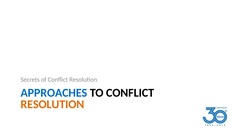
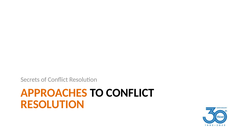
APPROACHES colour: blue -> orange
